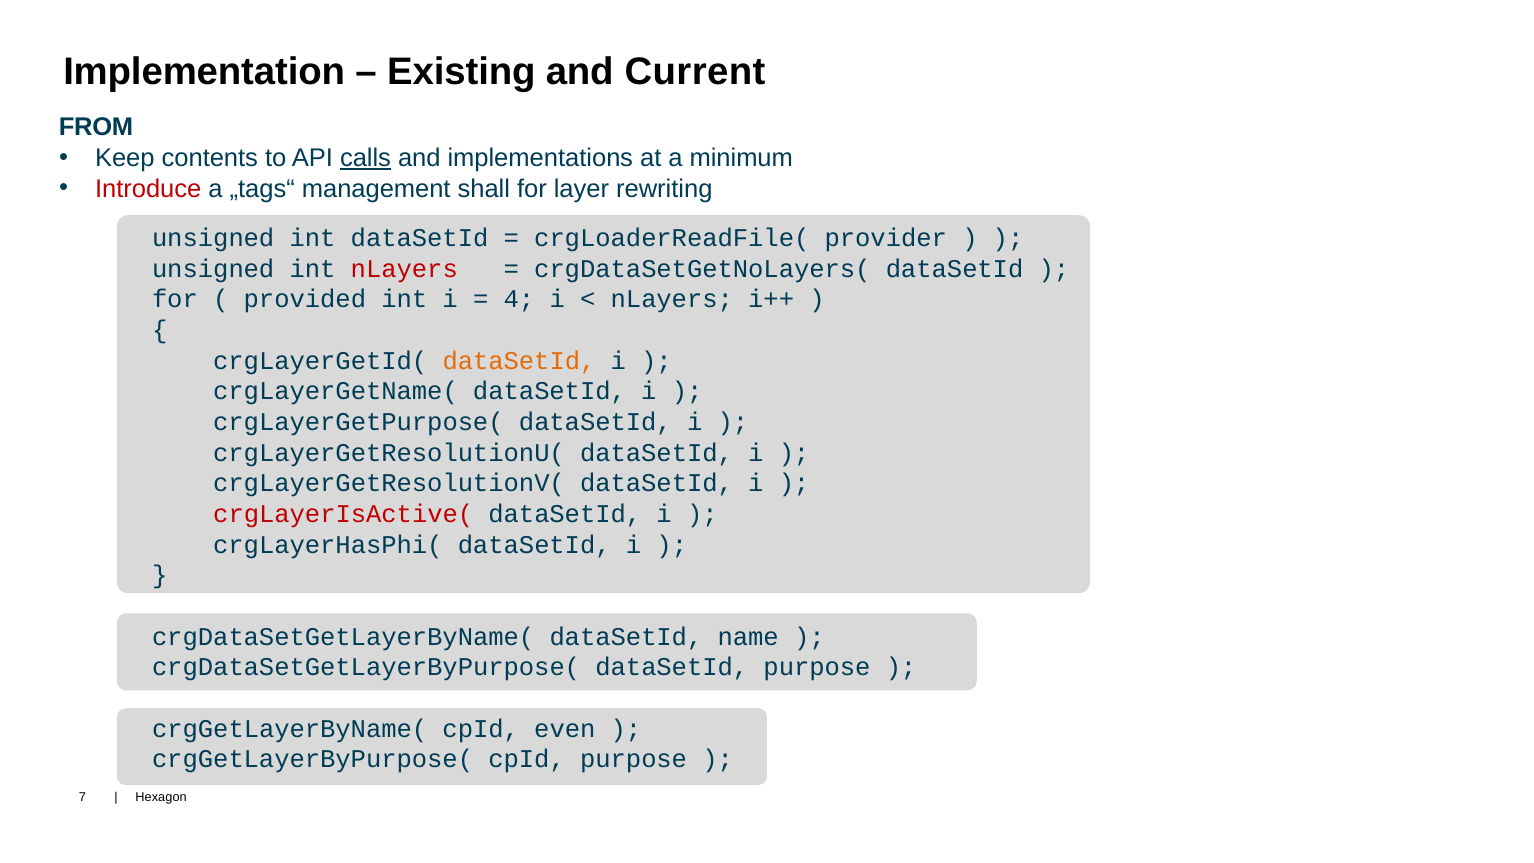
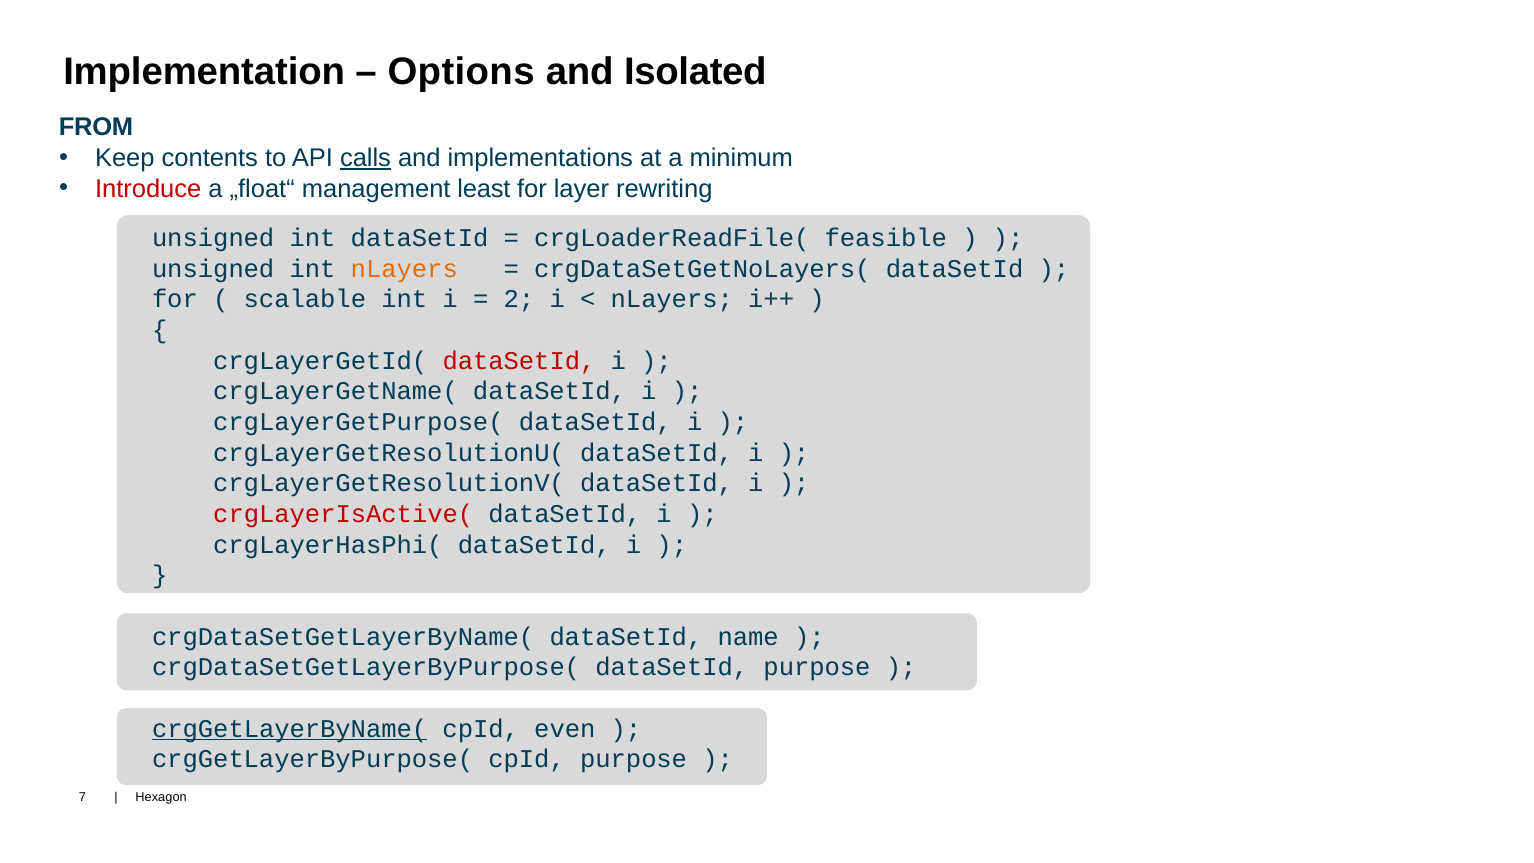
Existing: Existing -> Options
Current: Current -> Isolated
„tags“: „tags“ -> „float“
shall: shall -> least
provider: provider -> feasible
nLayers at (404, 269) colour: red -> orange
provided: provided -> scalable
4: 4 -> 2
dataSetId at (519, 361) colour: orange -> red
crgGetLayerByName( underline: none -> present
